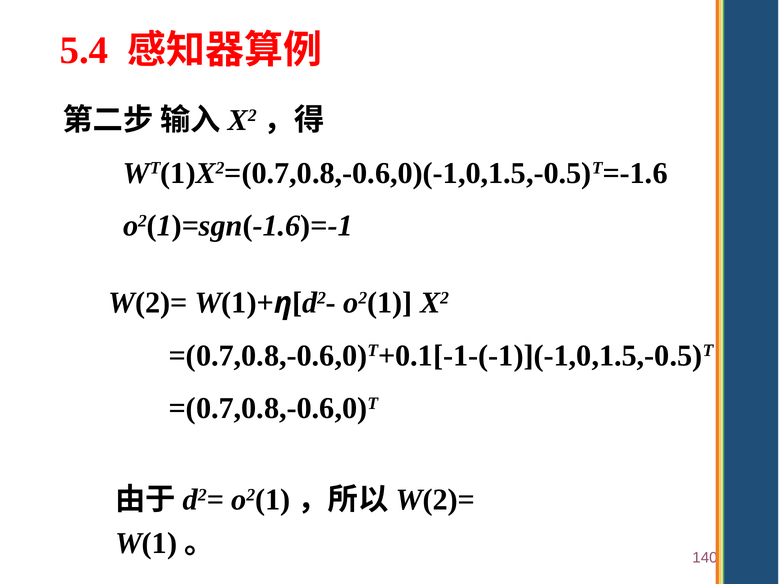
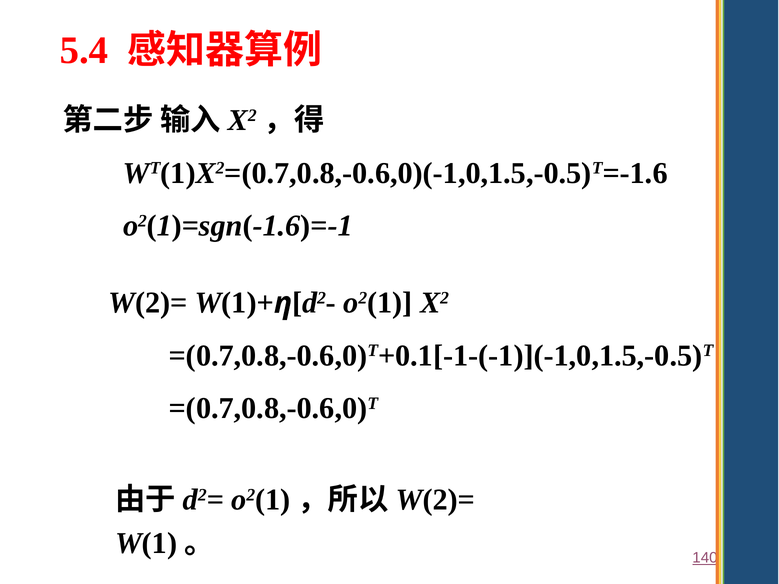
140 underline: none -> present
